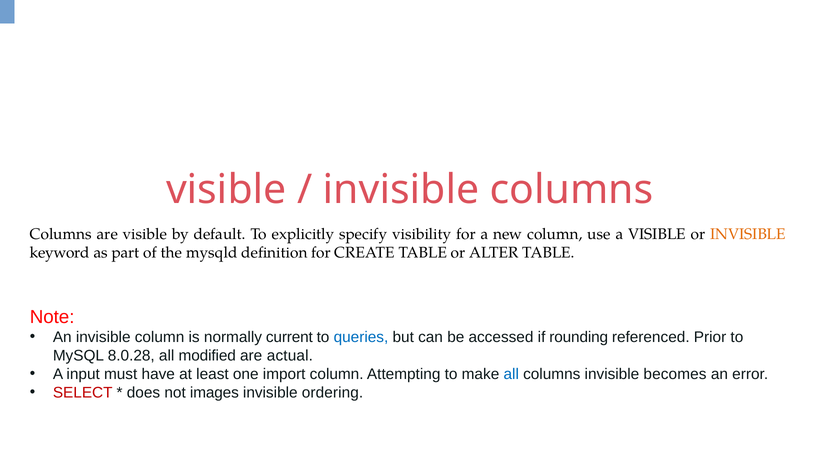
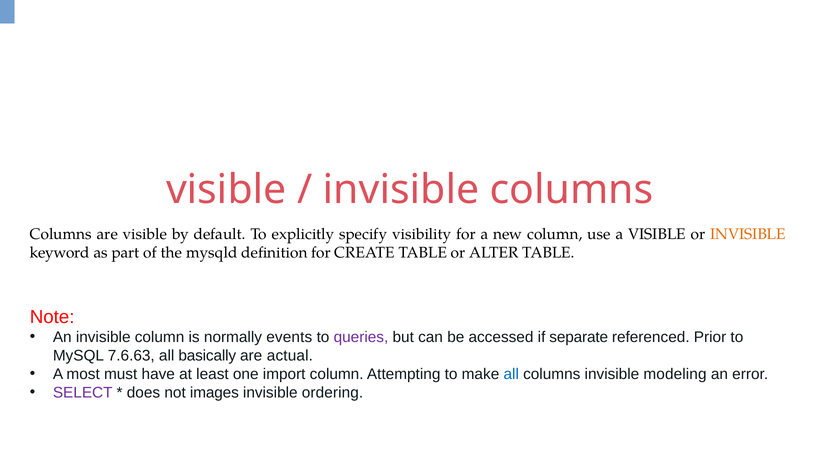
current: current -> events
queries colour: blue -> purple
rounding: rounding -> separate
8.0.28: 8.0.28 -> 7.6.63
modified: modified -> basically
input: input -> most
becomes: becomes -> modeling
SELECT colour: red -> purple
